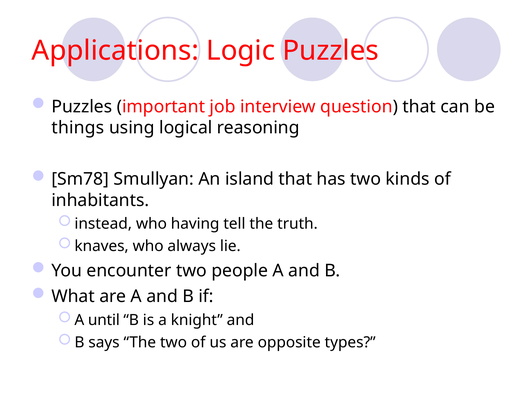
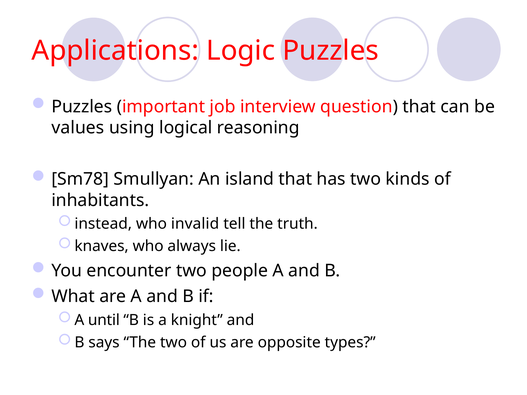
things: things -> values
having: having -> invalid
